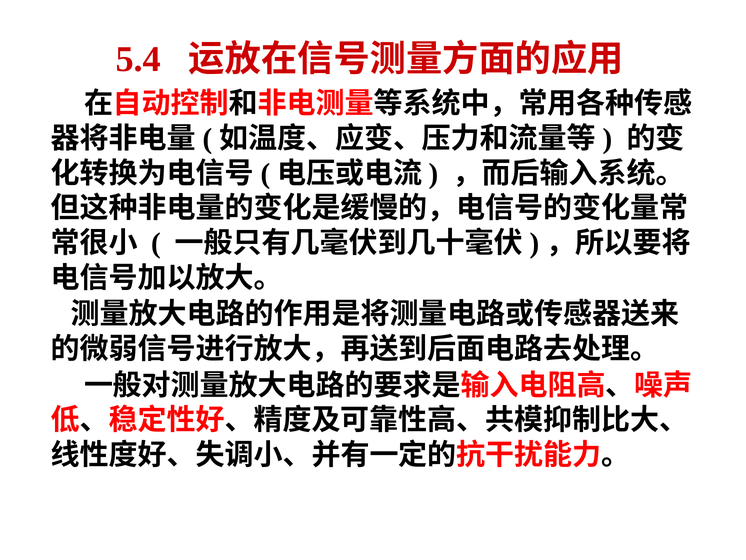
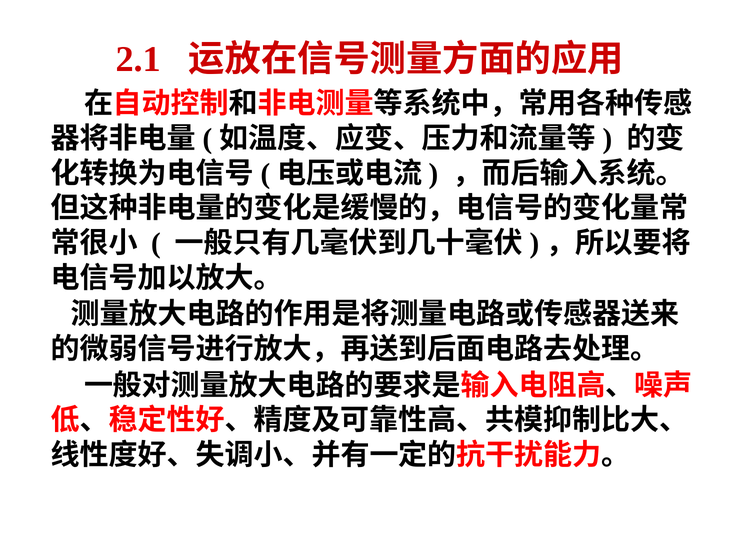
5.4: 5.4 -> 2.1
